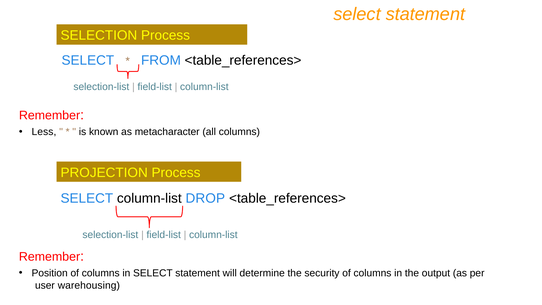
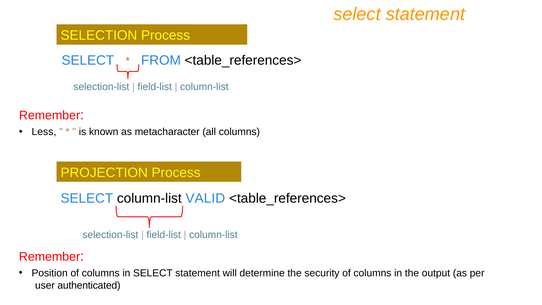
DROP: DROP -> VALID
warehousing: warehousing -> authenticated
